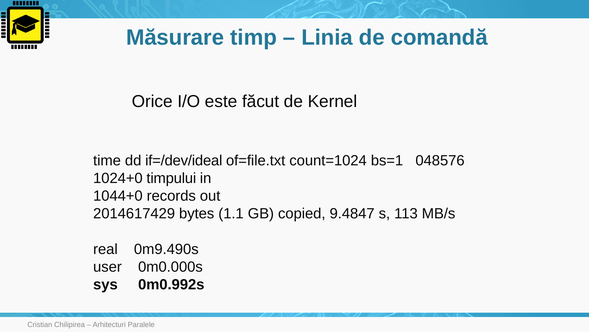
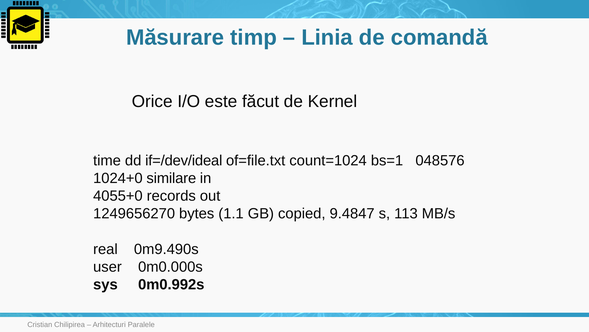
timpului: timpului -> similare
1044+0: 1044+0 -> 4055+0
2014617429: 2014617429 -> 1249656270
